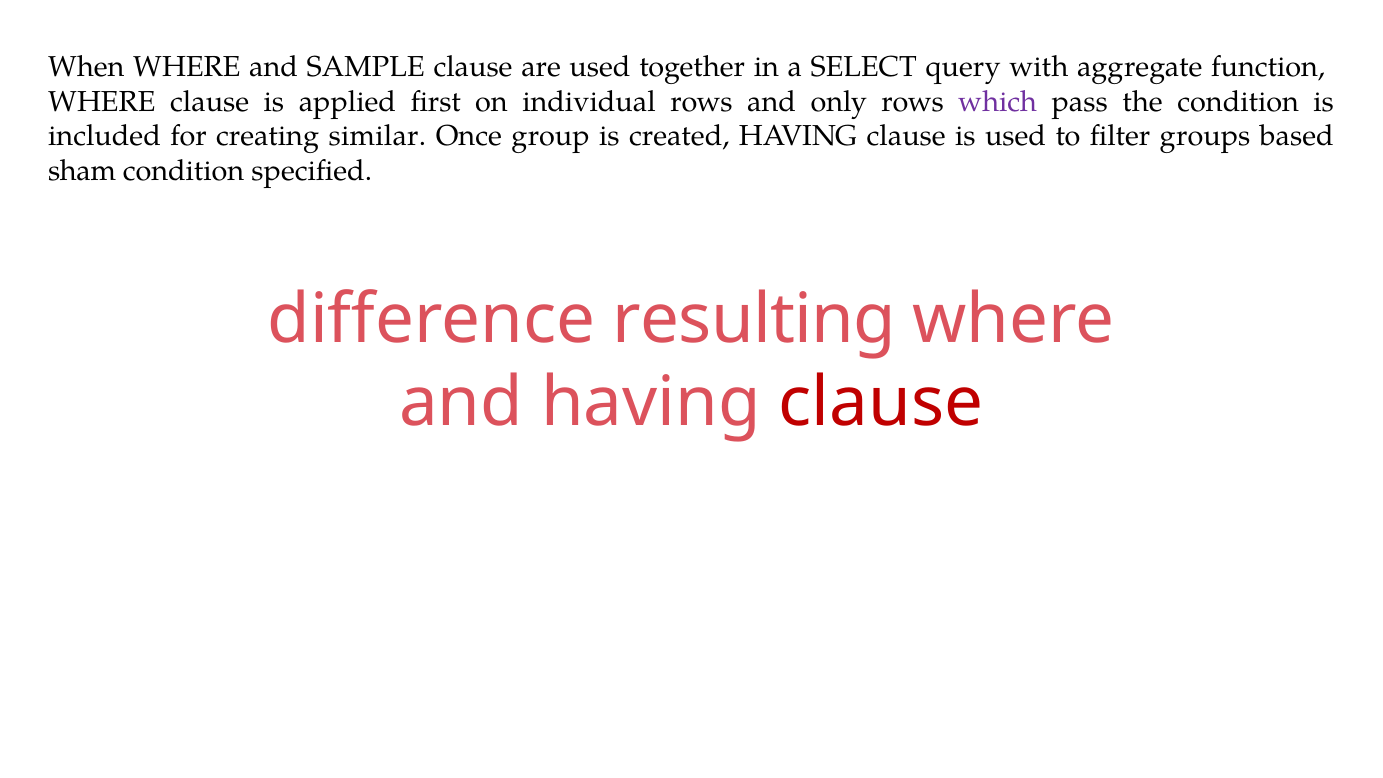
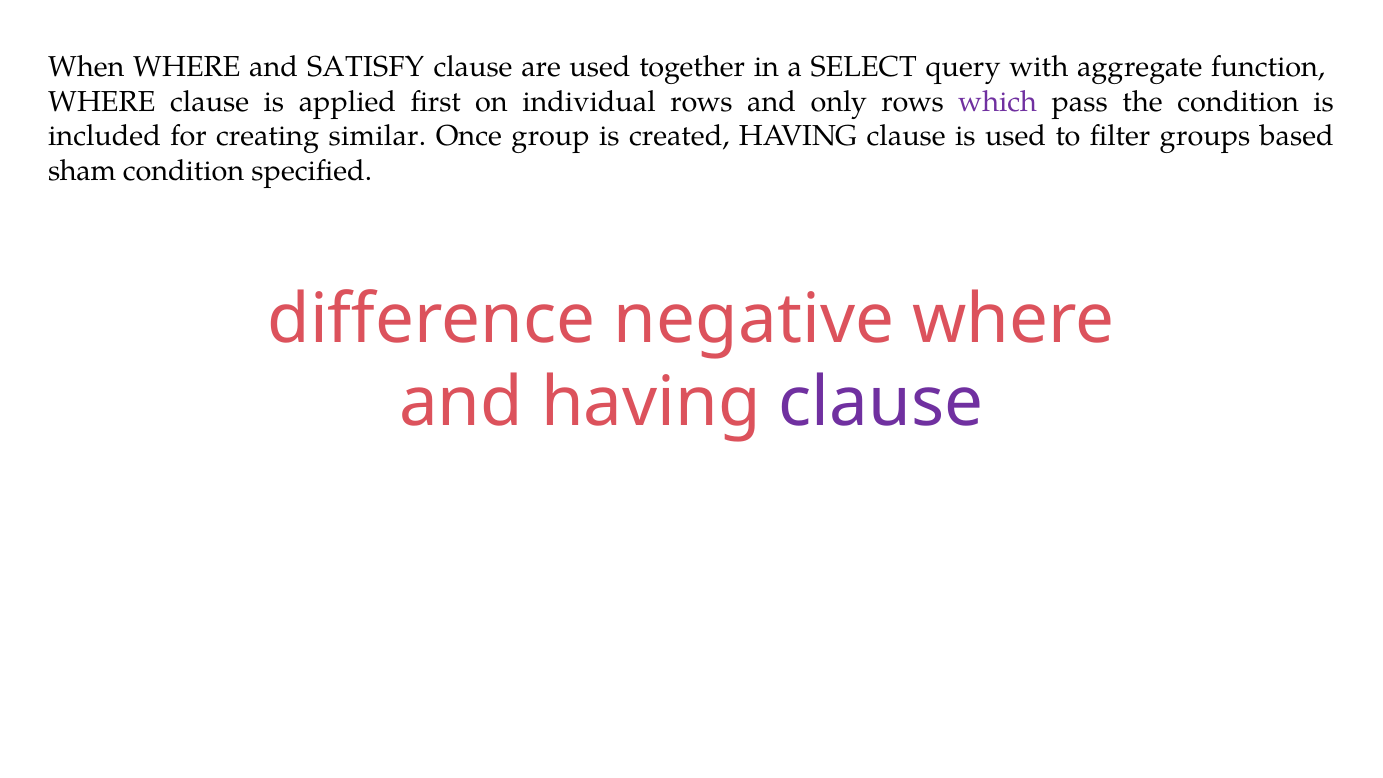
SAMPLE: SAMPLE -> SATISFY
resulting: resulting -> negative
clause at (881, 402) colour: red -> purple
